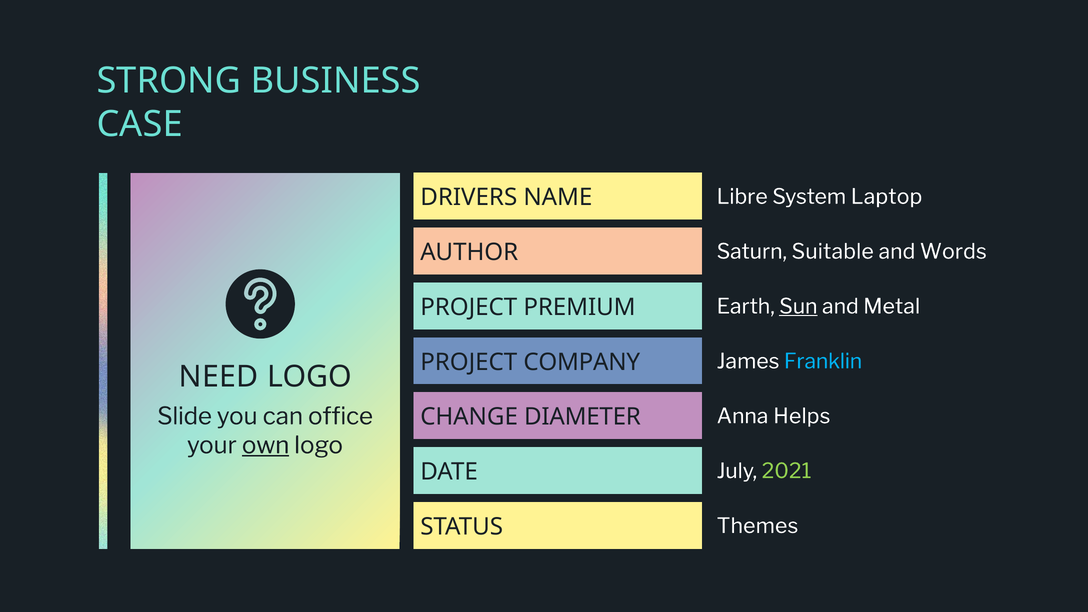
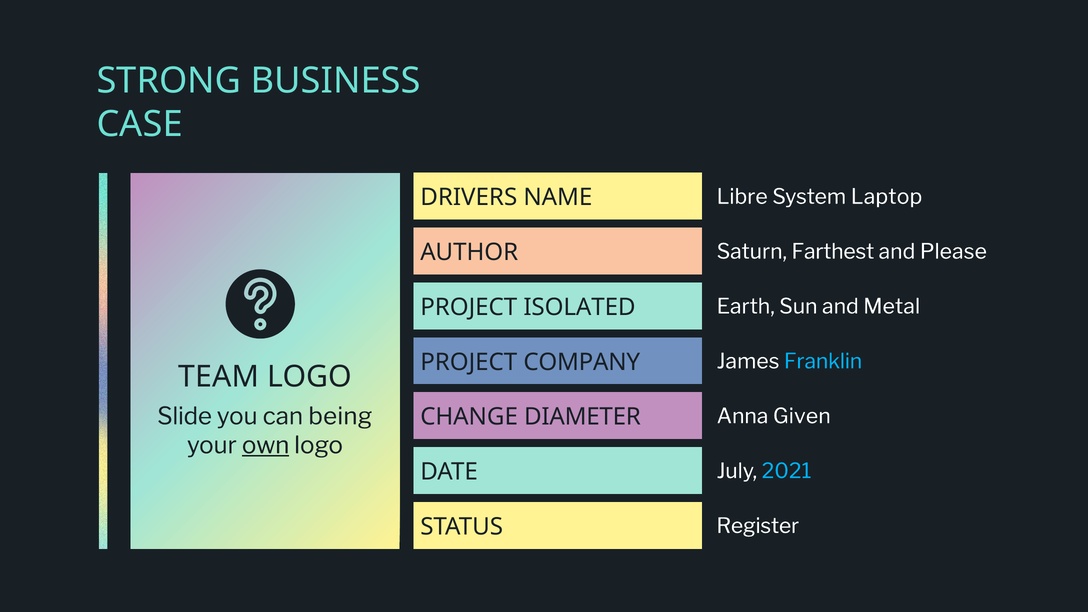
Suitable: Suitable -> Farthest
Words: Words -> Please
PREMIUM: PREMIUM -> ISOLATED
Sun underline: present -> none
NEED: NEED -> TEAM
office: office -> being
Helps: Helps -> Given
2021 colour: light green -> light blue
Themes: Themes -> Register
